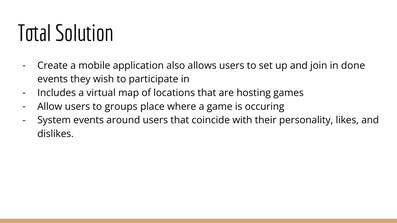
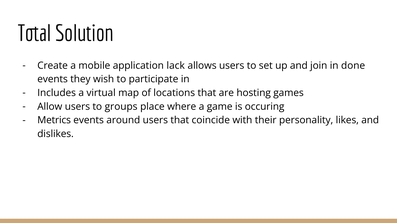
also: also -> lack
System: System -> Metrics
